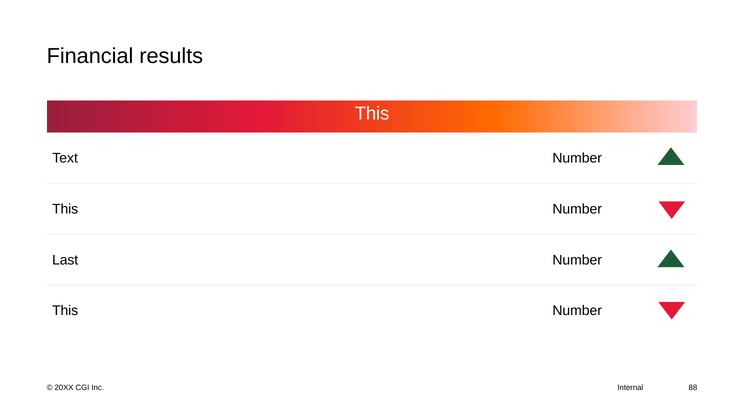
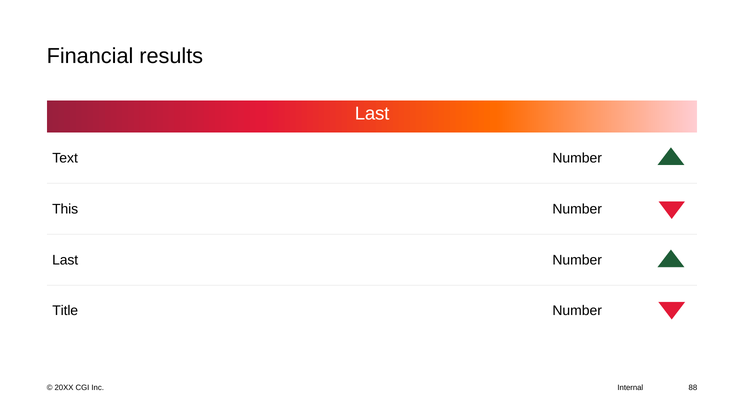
This at (372, 114): This -> Last
This at (65, 311): This -> Title
